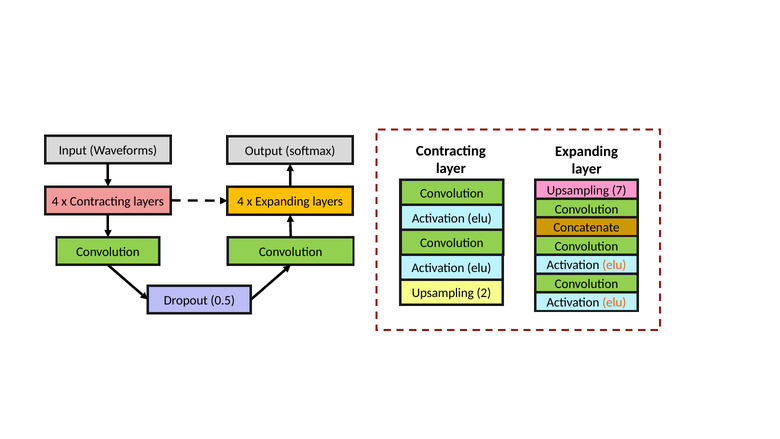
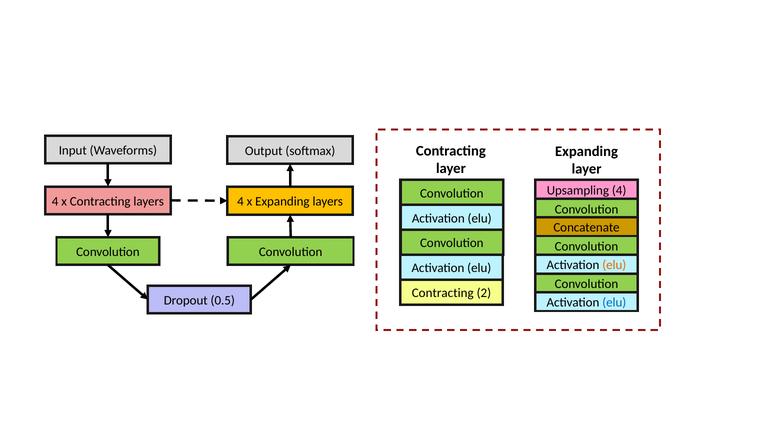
Upsampling 7: 7 -> 4
Upsampling at (443, 293): Upsampling -> Contracting
elu at (614, 302) colour: orange -> blue
